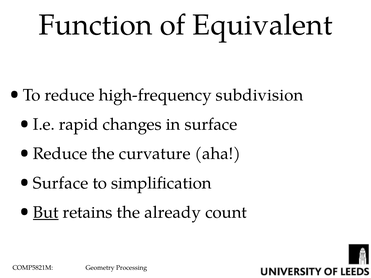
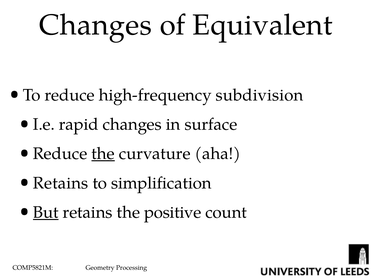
Function at (96, 25): Function -> Changes
the at (103, 154) underline: none -> present
Surface at (61, 183): Surface -> Retains
already: already -> positive
